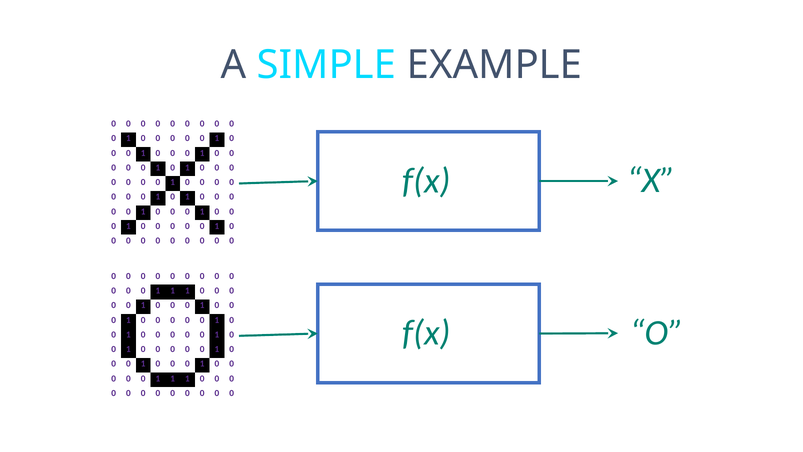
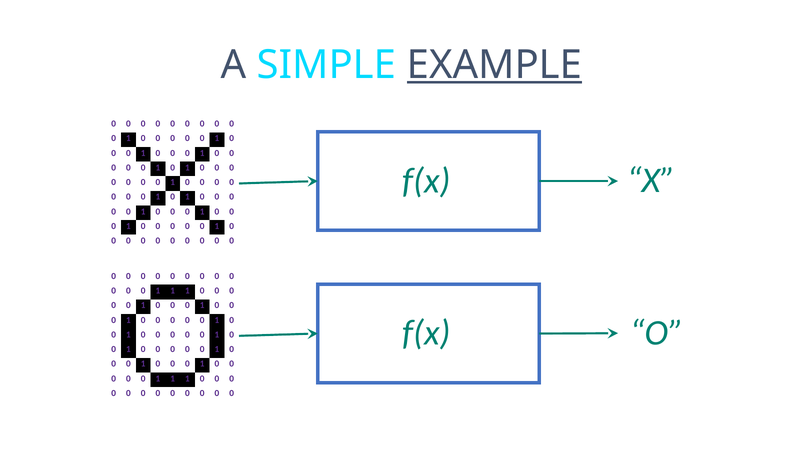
EXAMPLE underline: none -> present
